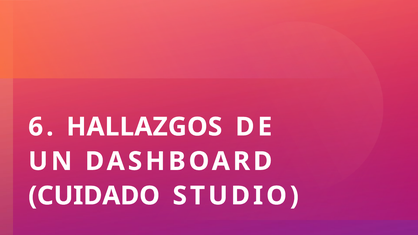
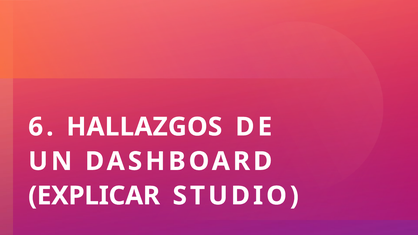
CUIDADO: CUIDADO -> EXPLICAR
